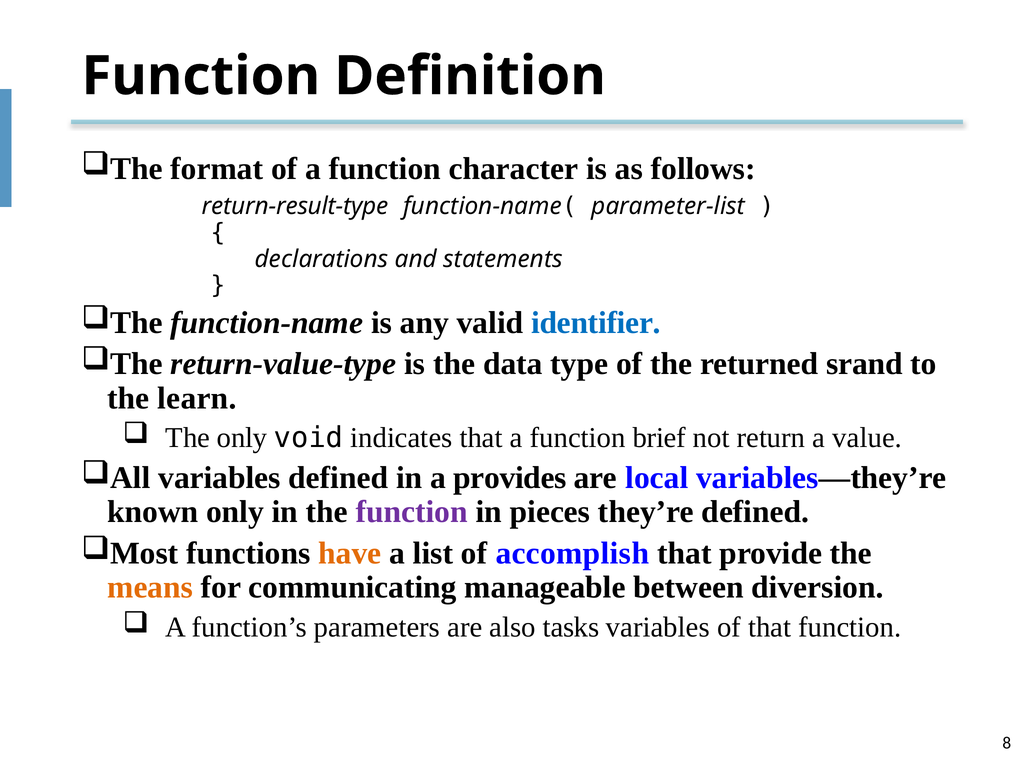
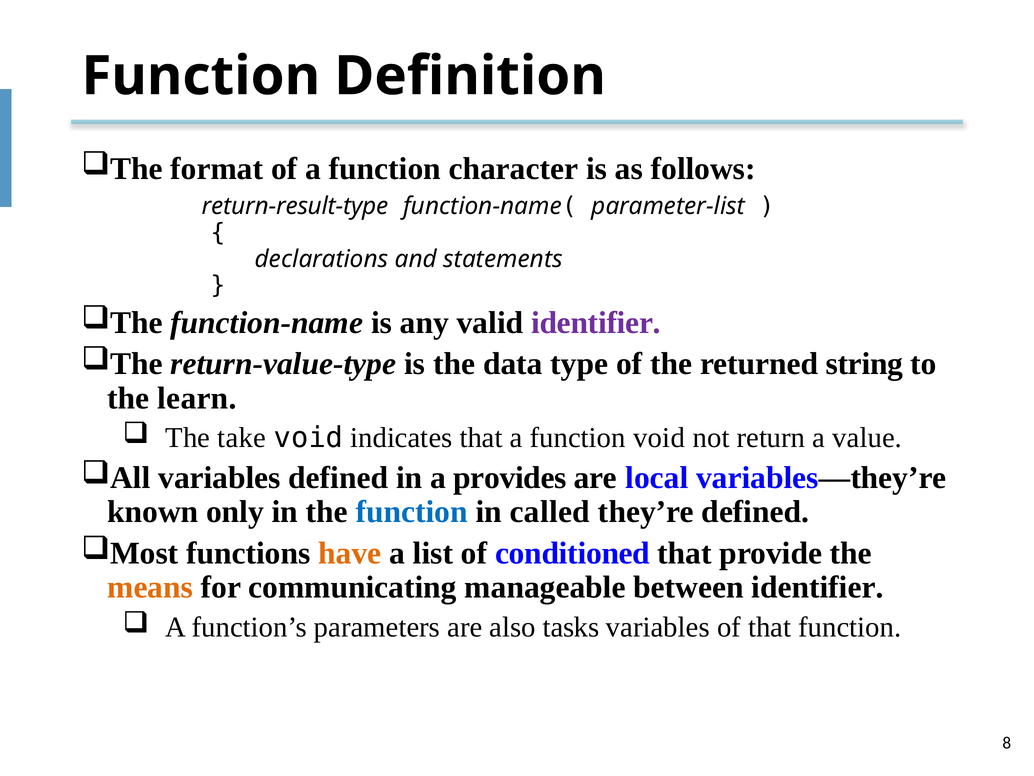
identifier at (596, 323) colour: blue -> purple
srand: srand -> string
The only: only -> take
function brief: brief -> void
function at (412, 512) colour: purple -> blue
pieces: pieces -> called
accomplish: accomplish -> conditioned
between diversion: diversion -> identifier
